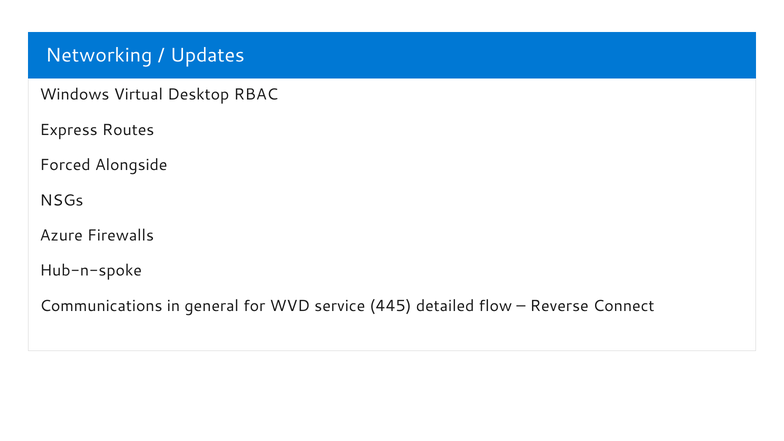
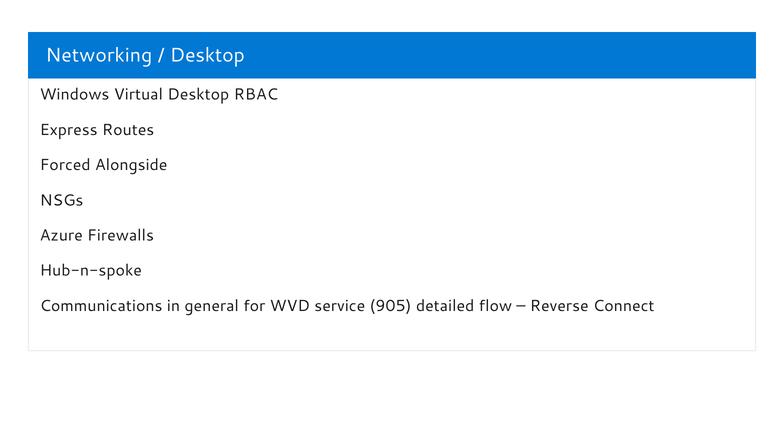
Updates at (207, 55): Updates -> Desktop
445: 445 -> 905
